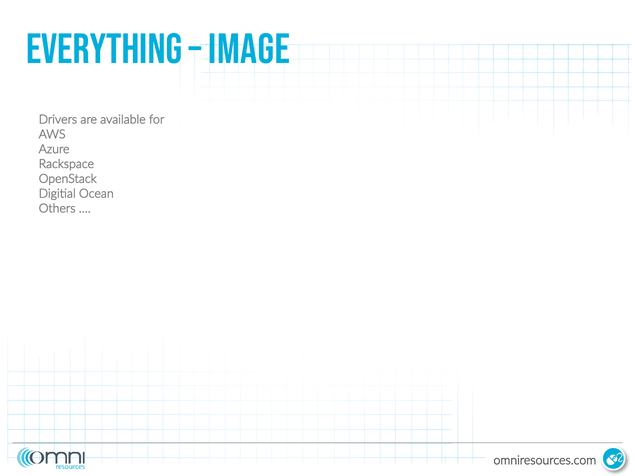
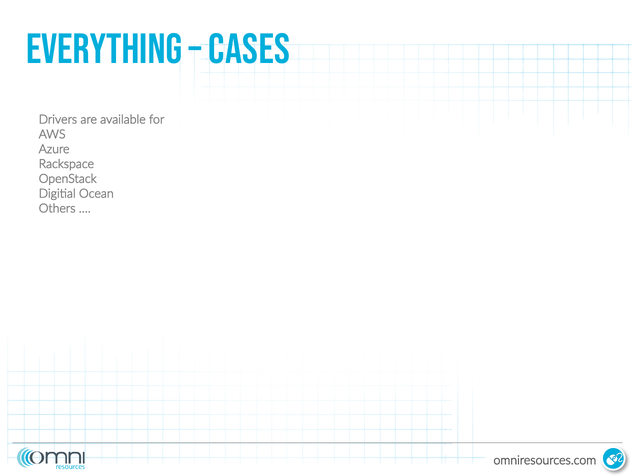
Image: Image -> Cases
